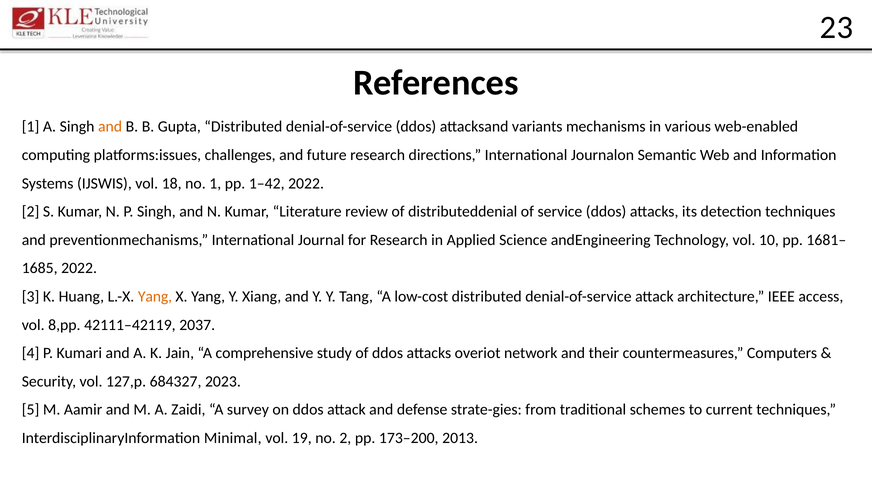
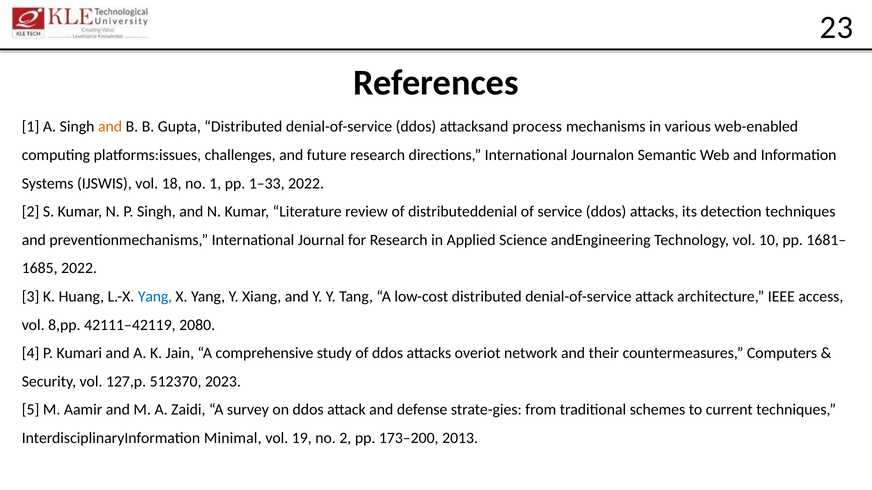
variants: variants -> process
1–42: 1–42 -> 1–33
Yang at (155, 297) colour: orange -> blue
2037: 2037 -> 2080
684327: 684327 -> 512370
